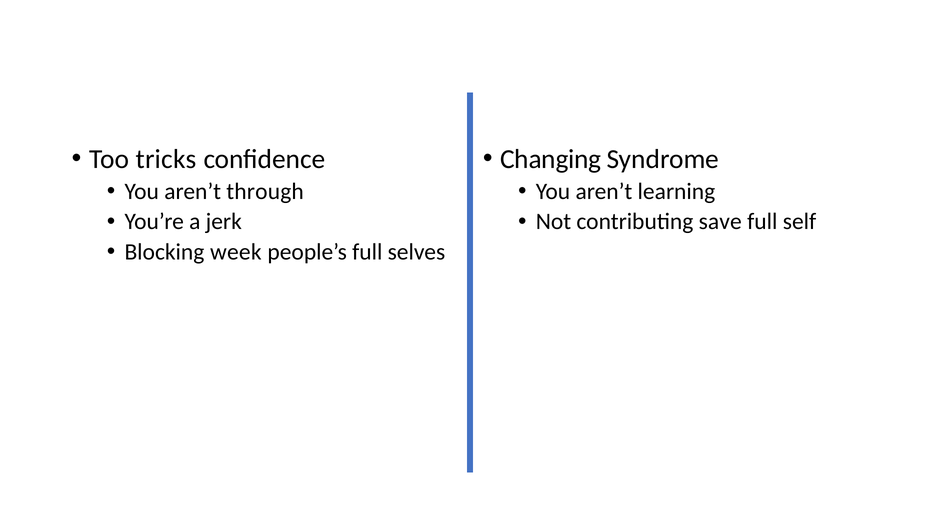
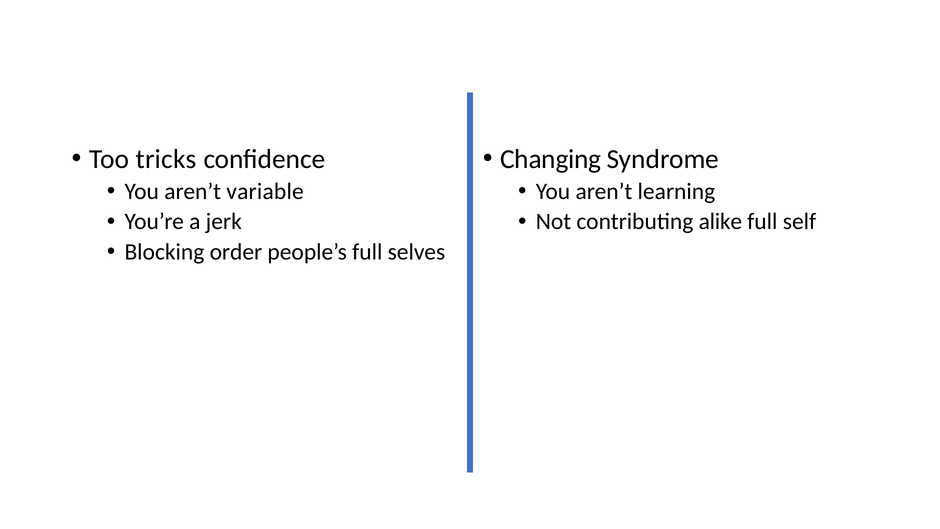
through: through -> variable
save: save -> alike
week: week -> order
